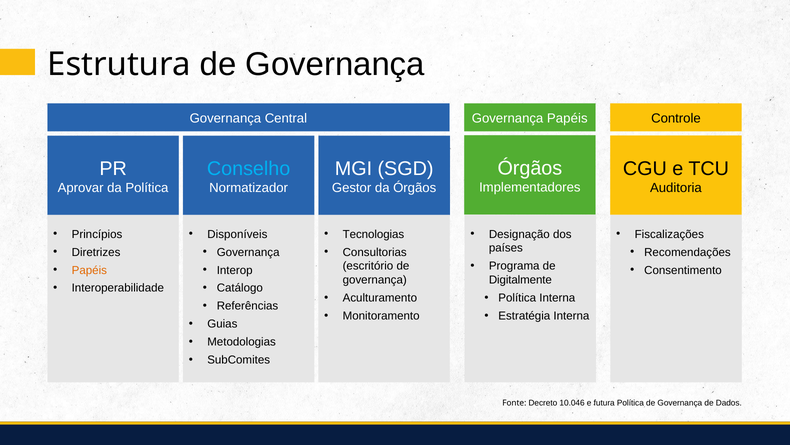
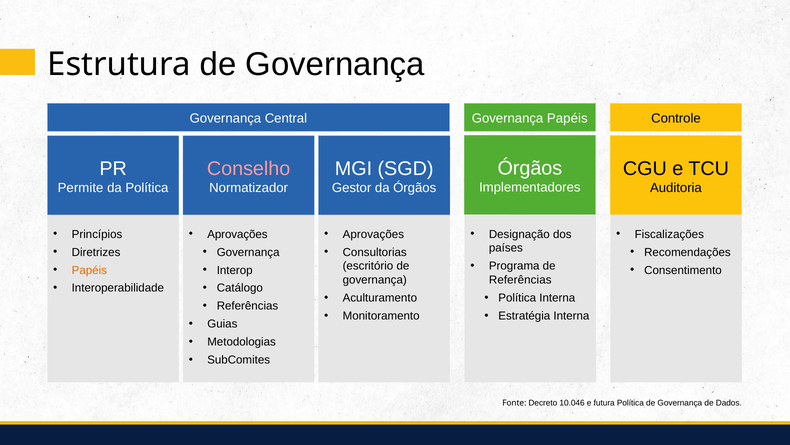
Conselho colour: light blue -> pink
Aprovar: Aprovar -> Permite
Disponíveis at (237, 234): Disponíveis -> Aprovações
Tecnologias at (373, 234): Tecnologias -> Aprovações
Digitalmente at (520, 280): Digitalmente -> Referências
